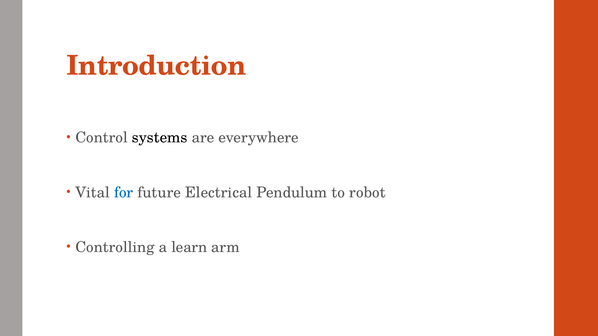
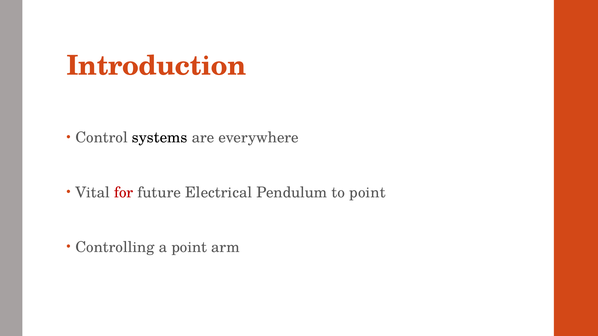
for colour: blue -> red
to robot: robot -> point
a learn: learn -> point
